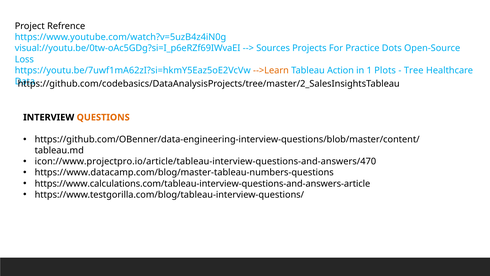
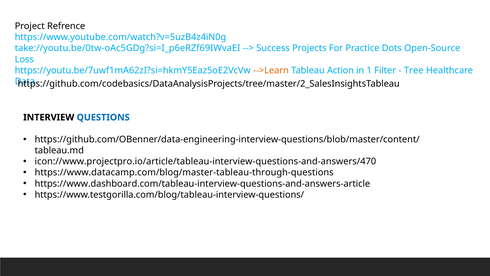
visual://youtu.be/0tw-oAc5GDg?si=I_p6eRZf69IWvaEI: visual://youtu.be/0tw-oAc5GDg?si=I_p6eRZf69IWvaEI -> take://youtu.be/0tw-oAc5GDg?si=I_p6eRZf69IWvaEI
Sources: Sources -> Success
Plots: Plots -> Filter
QUESTIONS colour: orange -> blue
https://www.datacamp.com/blog/master-tableau-numbers-questions: https://www.datacamp.com/blog/master-tableau-numbers-questions -> https://www.datacamp.com/blog/master-tableau-through-questions
https://www.calculations.com/tableau-interview-questions-and-answers-article: https://www.calculations.com/tableau-interview-questions-and-answers-article -> https://www.dashboard.com/tableau-interview-questions-and-answers-article
